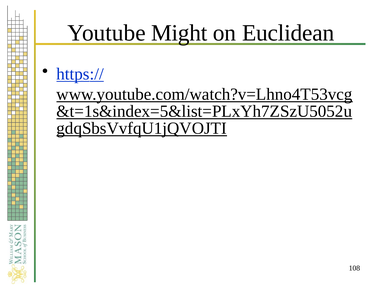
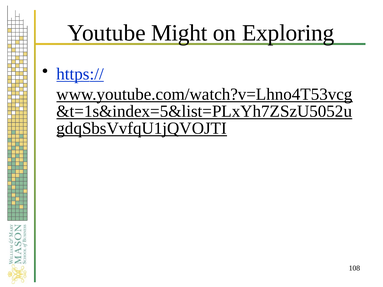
Euclidean: Euclidean -> Exploring
